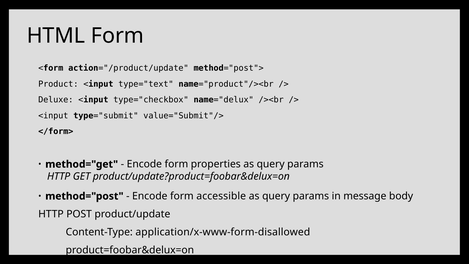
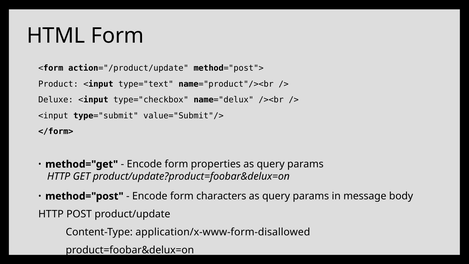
accessible: accessible -> characters
